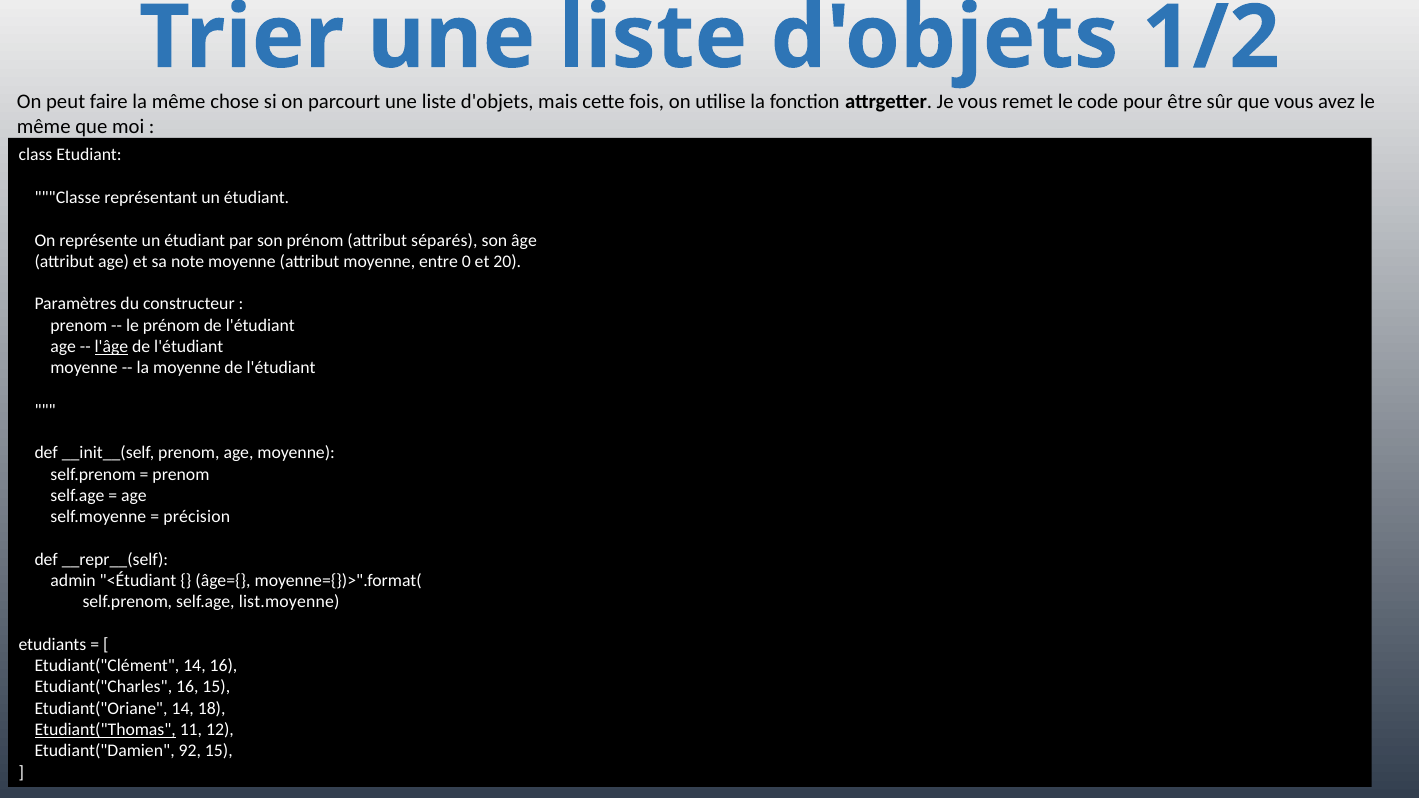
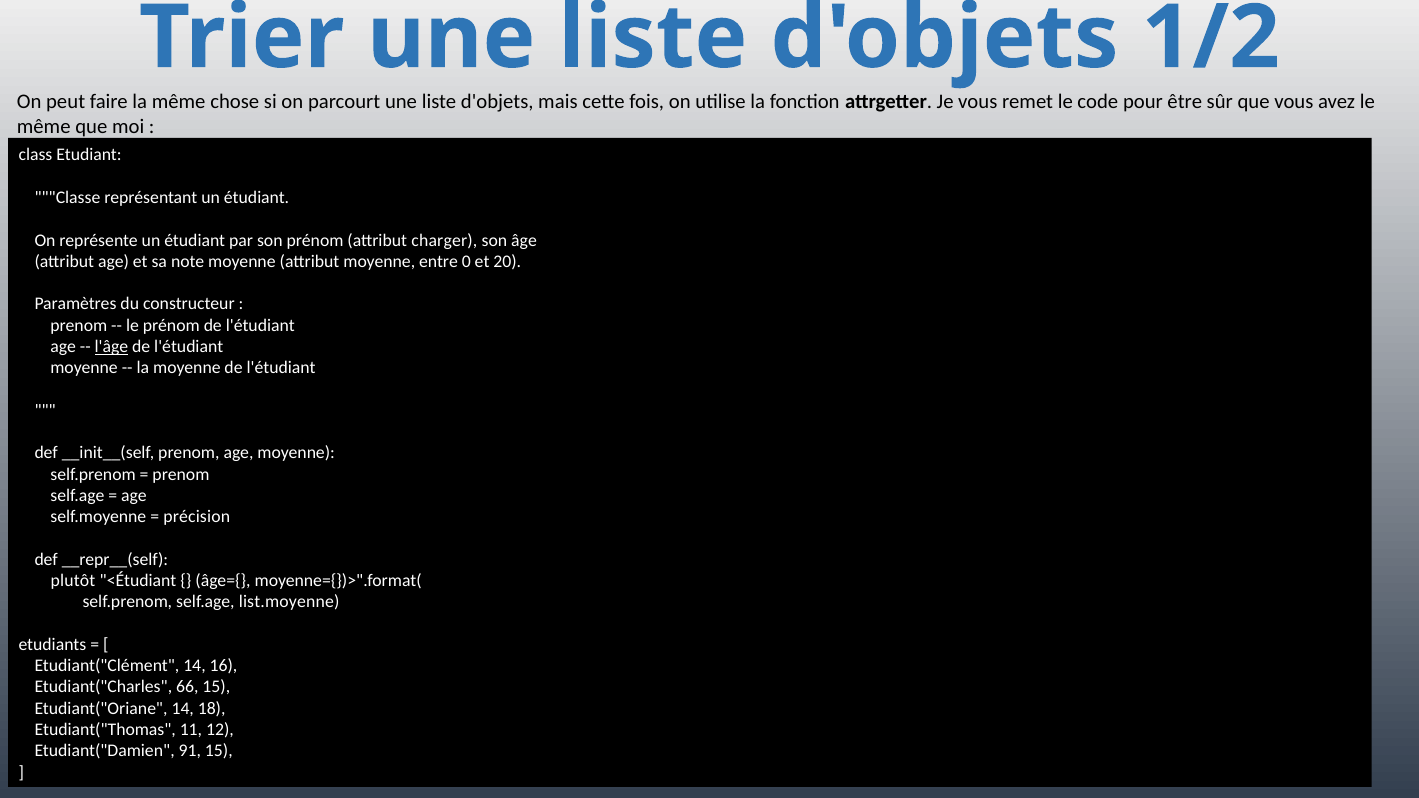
séparés: séparés -> charger
admin: admin -> plutôt
Etudiant("Charles 16: 16 -> 66
Etudiant("Thomas underline: present -> none
92: 92 -> 91
